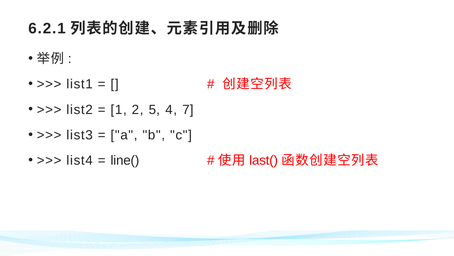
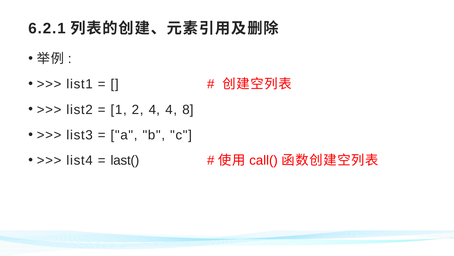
2 5: 5 -> 4
7: 7 -> 8
line(: line( -> last(
last(: last( -> call(
